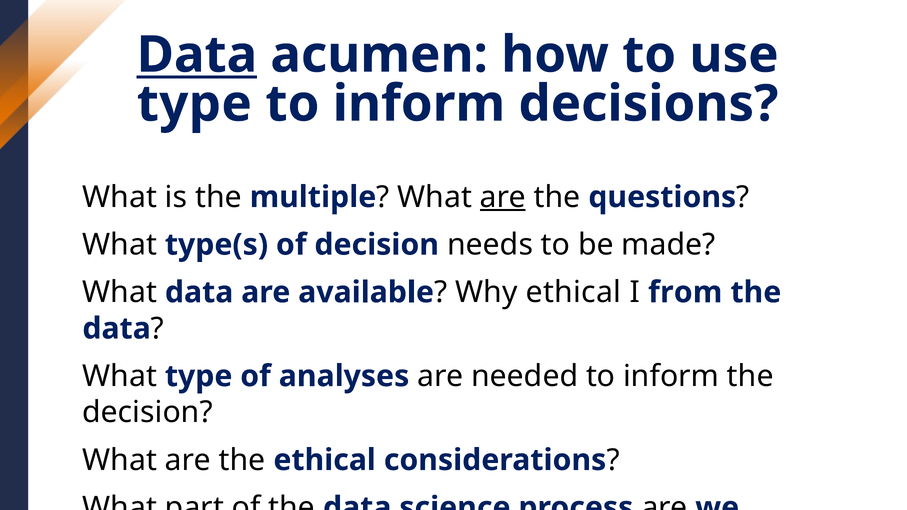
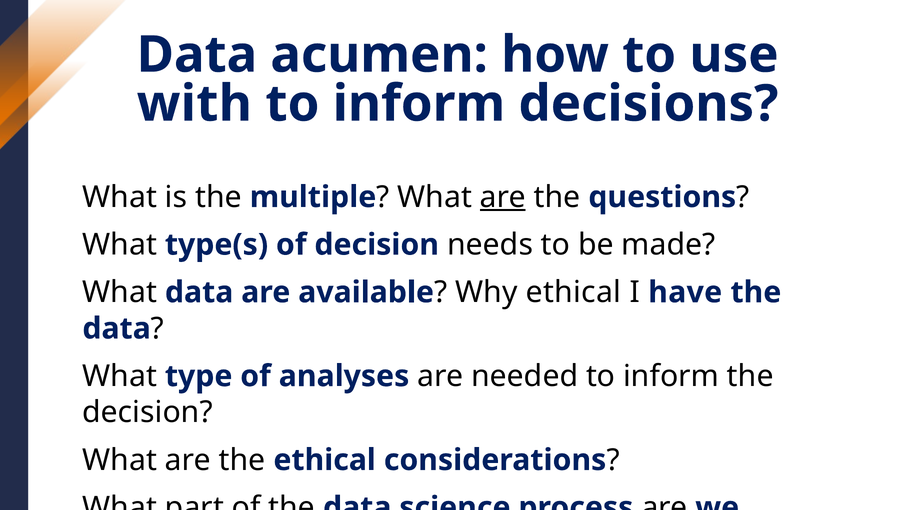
Data at (197, 55) underline: present -> none
type at (194, 104): type -> with
from: from -> have
